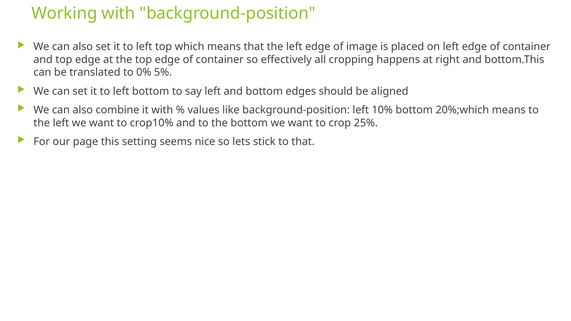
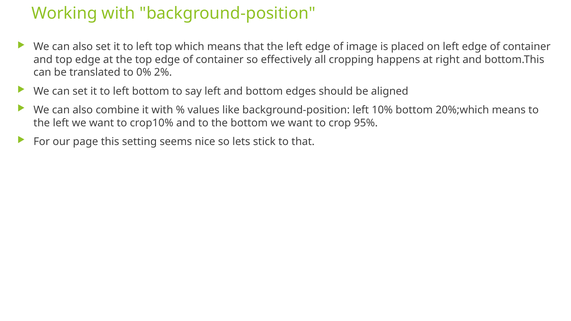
5%: 5% -> 2%
25%: 25% -> 95%
